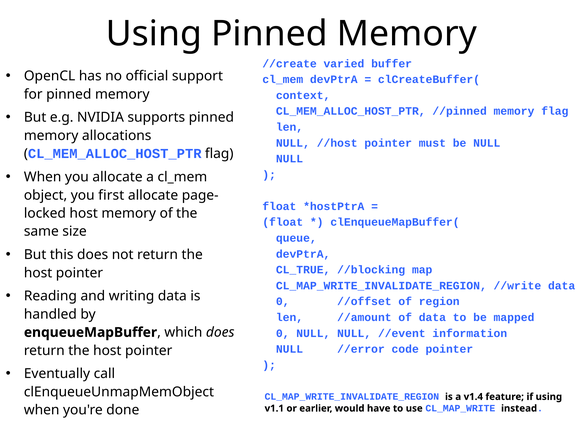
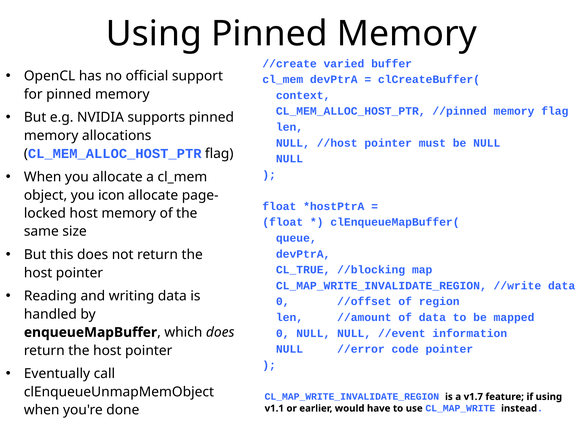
first: first -> icon
v1.4: v1.4 -> v1.7
